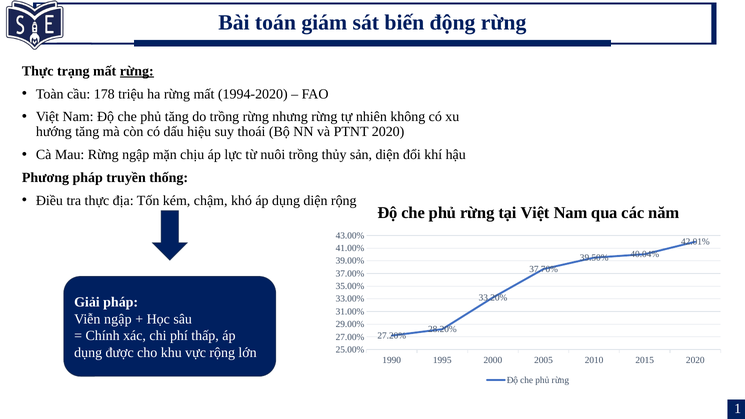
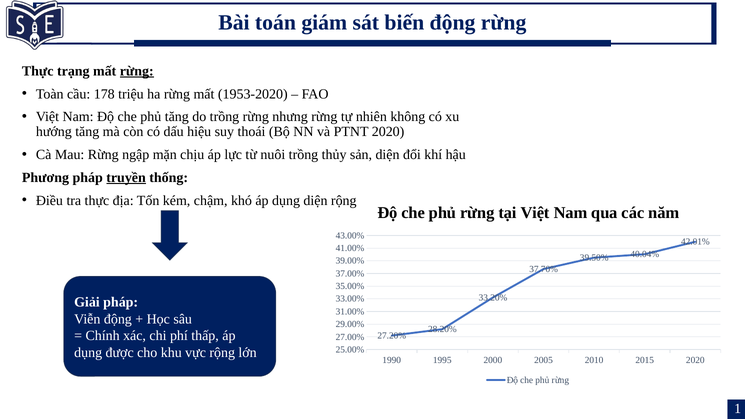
1994-2020: 1994-2020 -> 1953-2020
truyền underline: none -> present
Viễn ngập: ngập -> động
